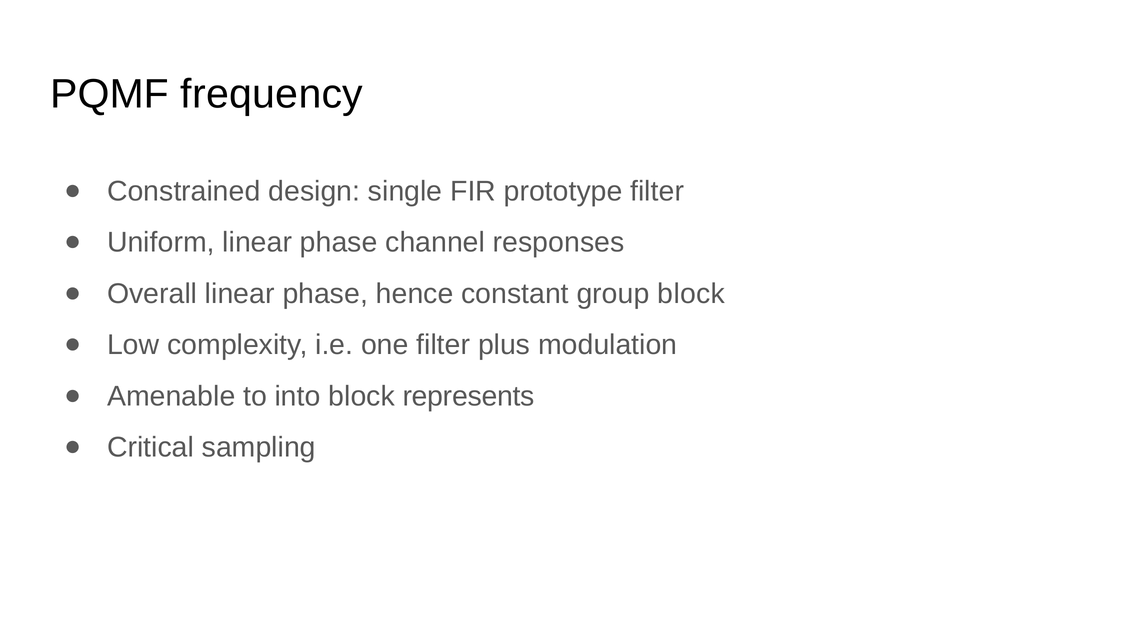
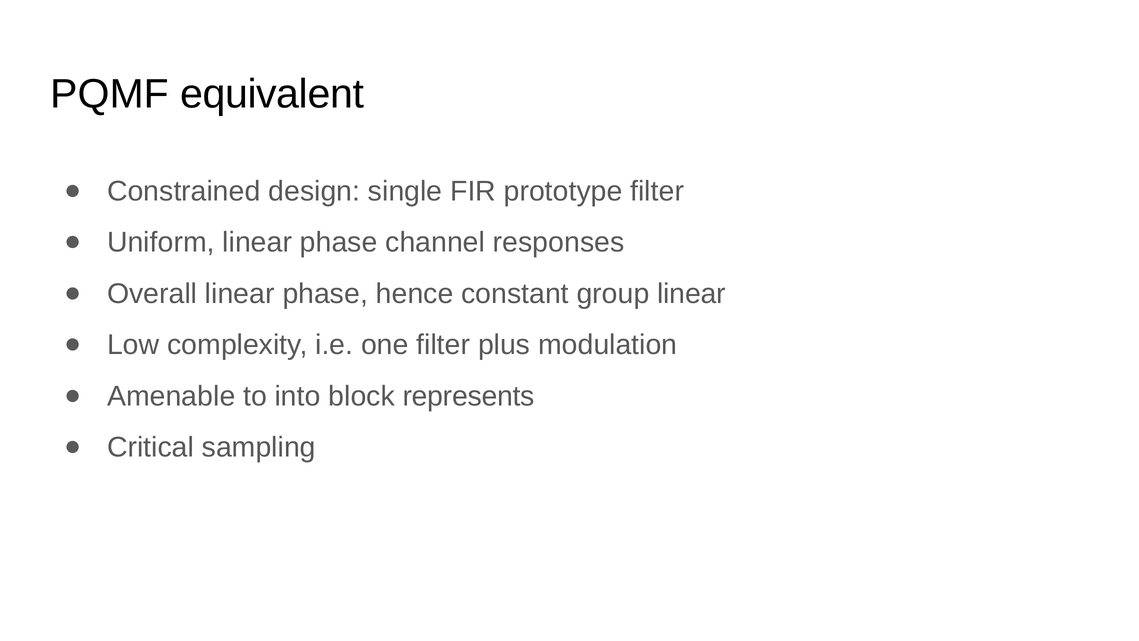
frequency: frequency -> equivalent
group block: block -> linear
